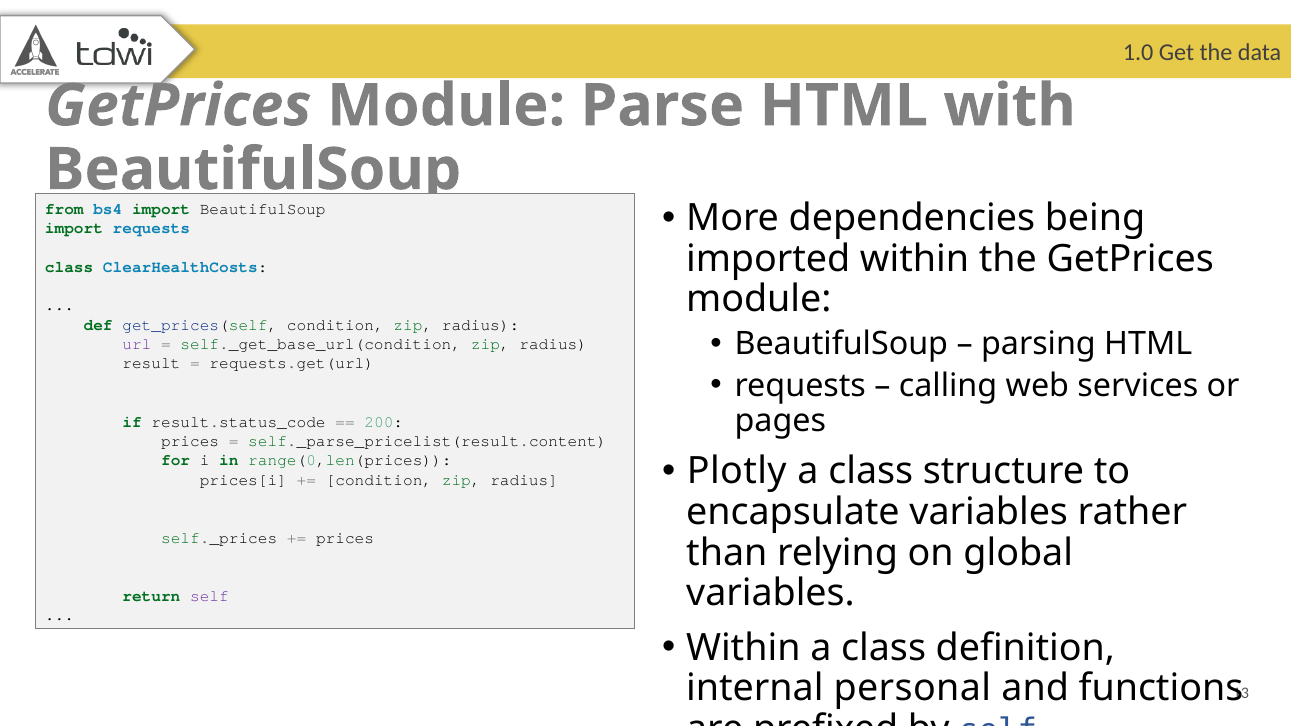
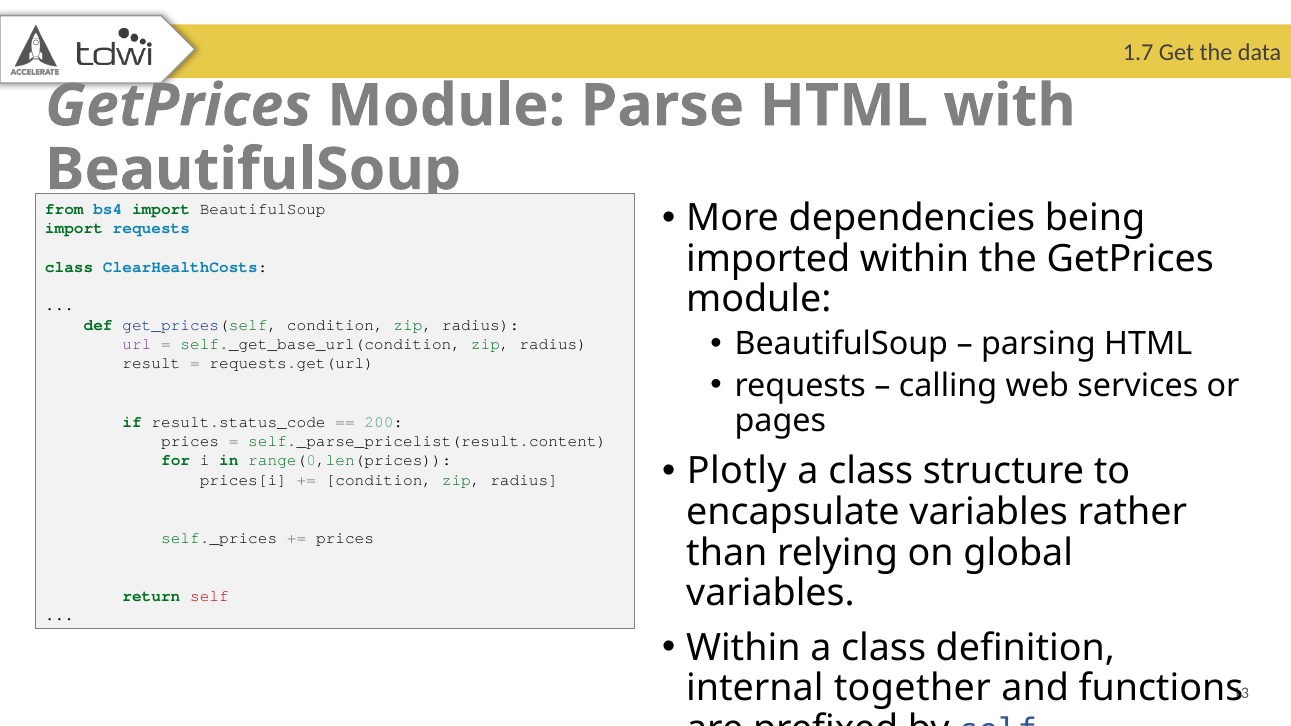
1.0: 1.0 -> 1.7
self at (209, 596) colour: purple -> red
personal: personal -> together
